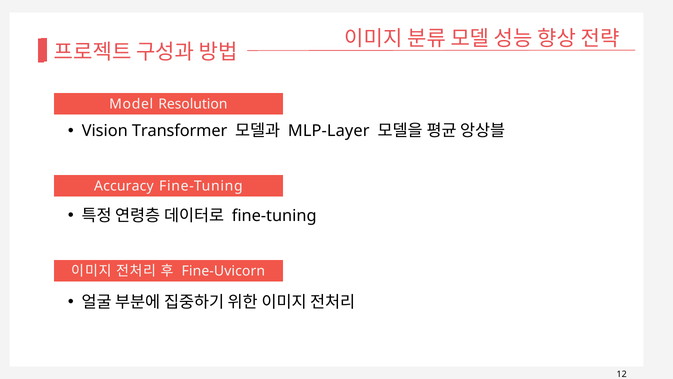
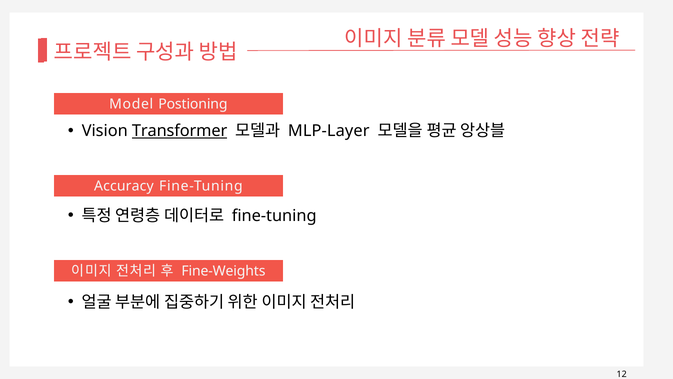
Resolution: Resolution -> Postioning
Transformer underline: none -> present
Fine-Uvicorn: Fine-Uvicorn -> Fine-Weights
